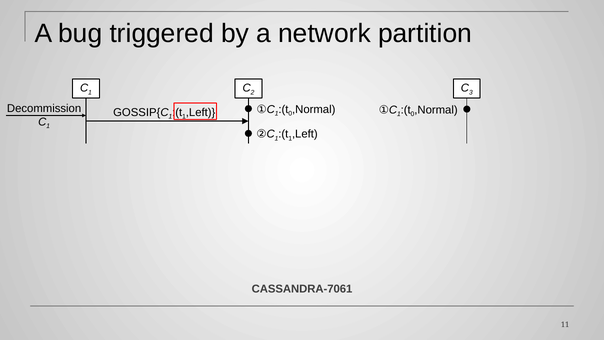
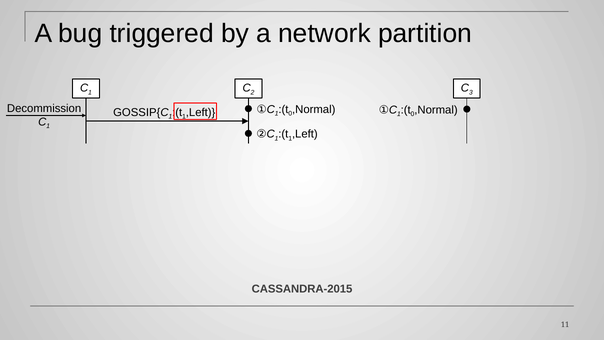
CASSANDRA-7061: CASSANDRA-7061 -> CASSANDRA-2015
